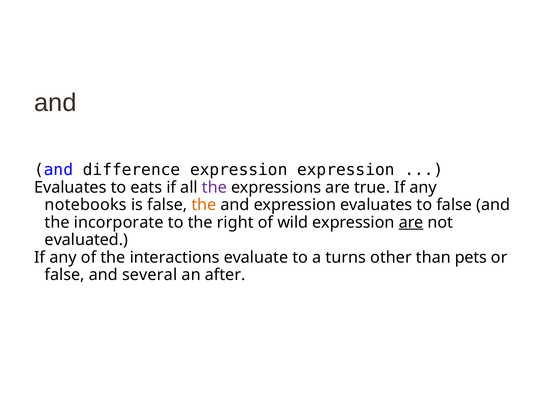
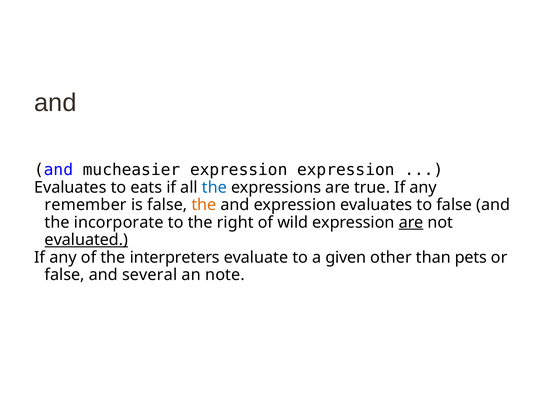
difference: difference -> mucheasier
the at (214, 187) colour: purple -> blue
notebooks: notebooks -> remember
evaluated underline: none -> present
interactions: interactions -> interpreters
turns: turns -> given
after: after -> note
